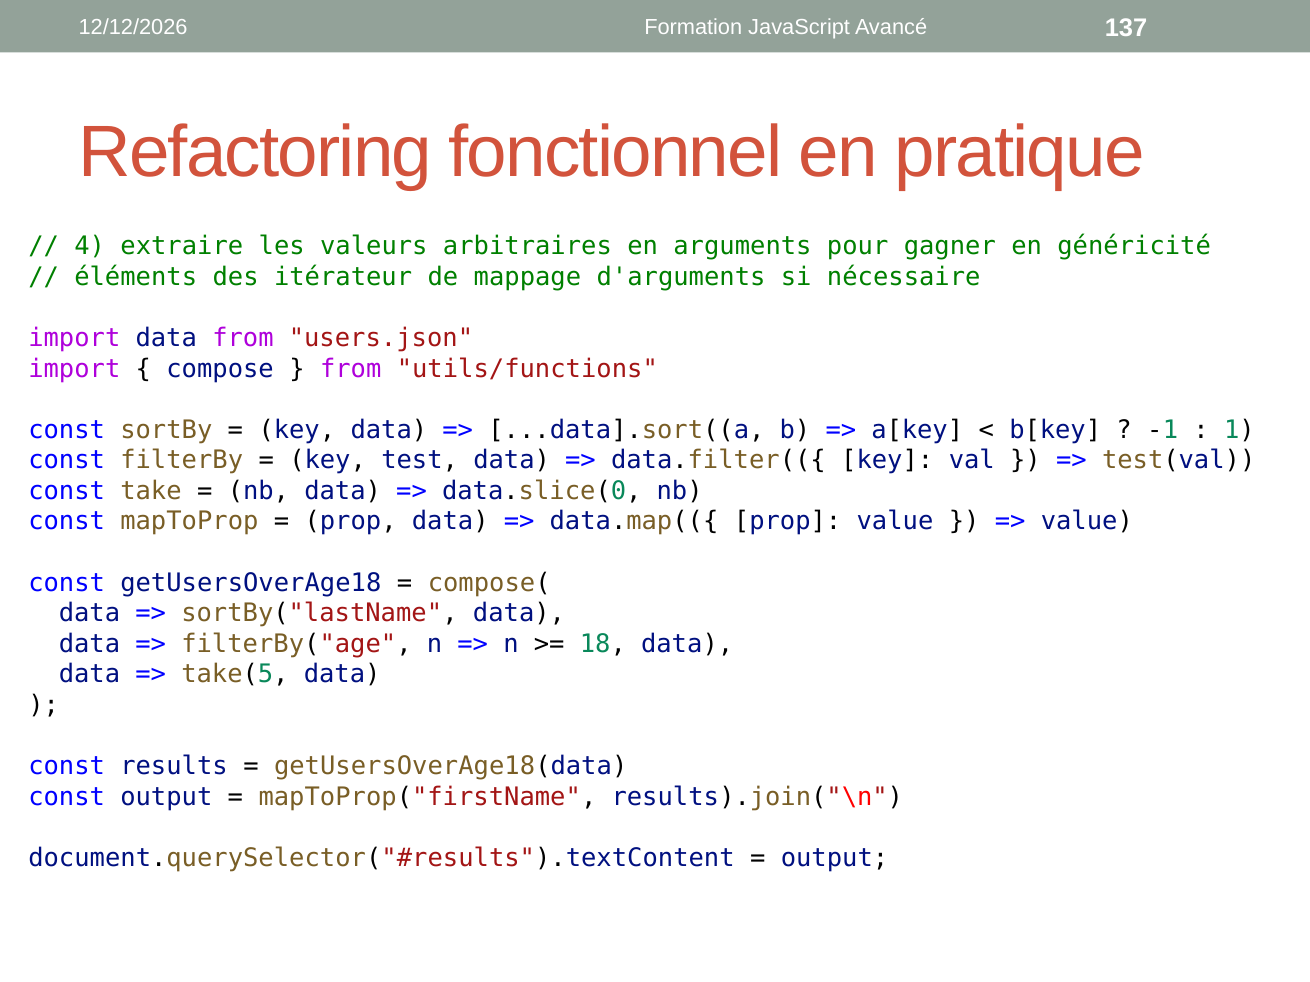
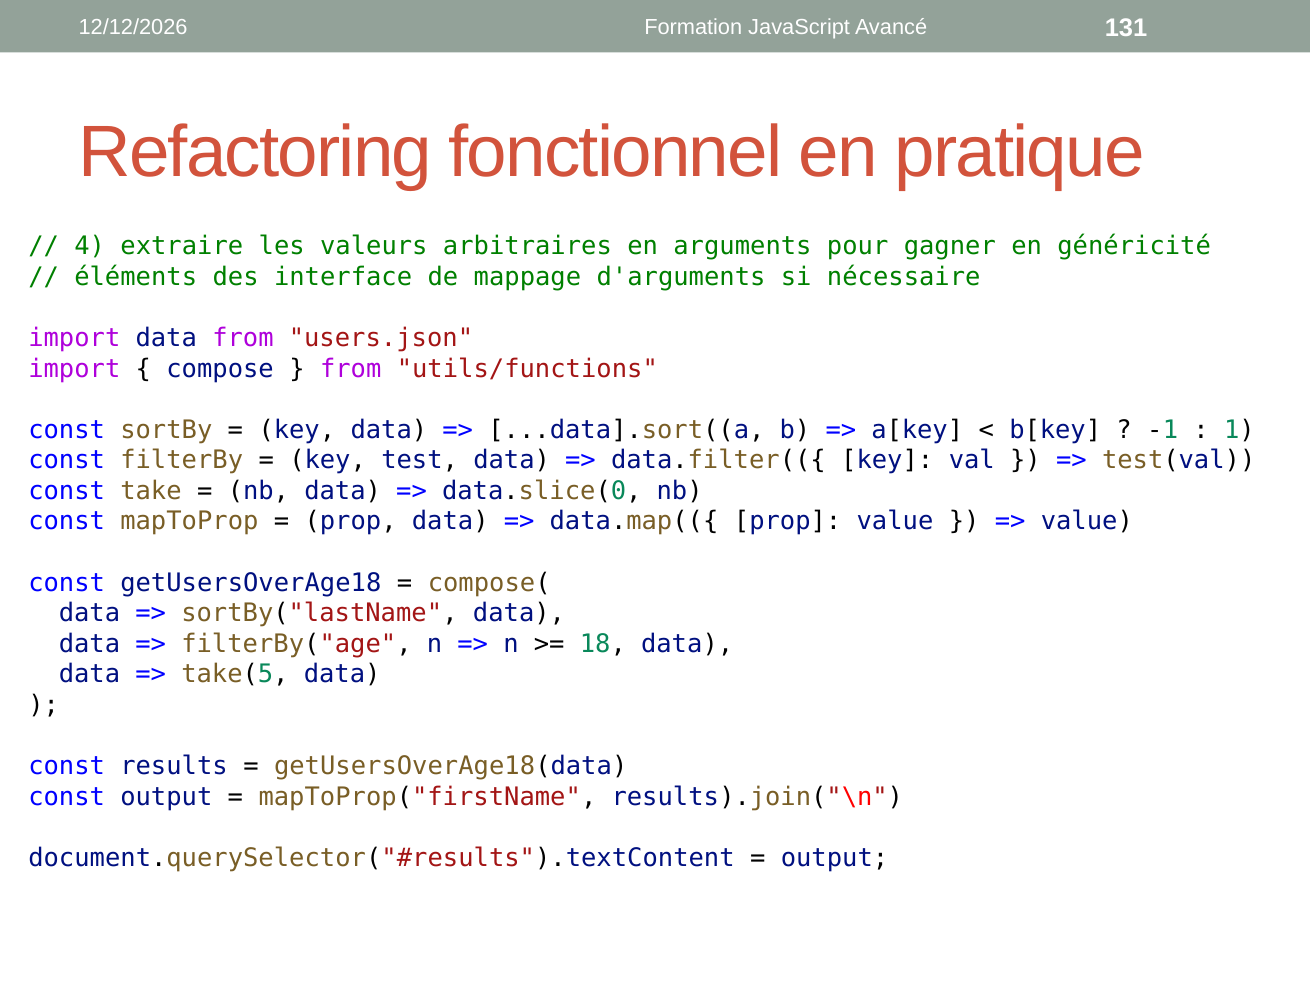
137: 137 -> 131
itérateur: itérateur -> interface
